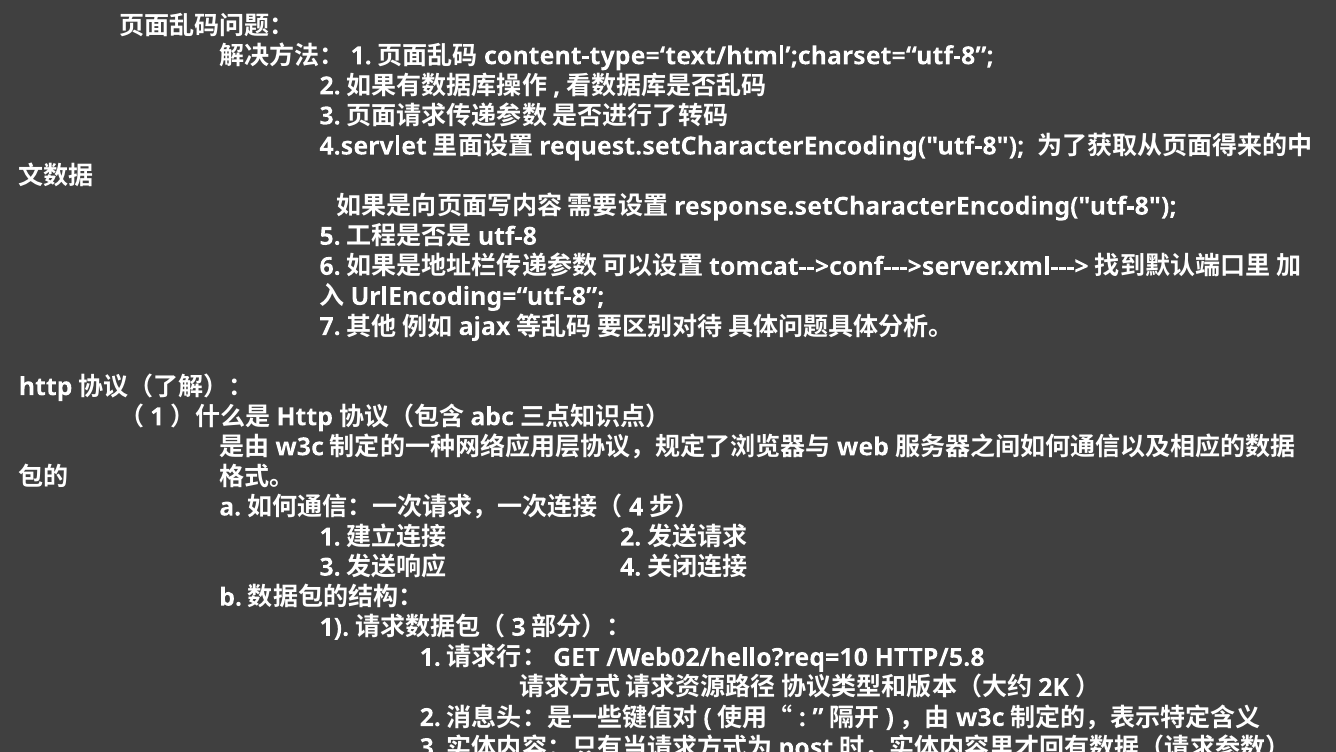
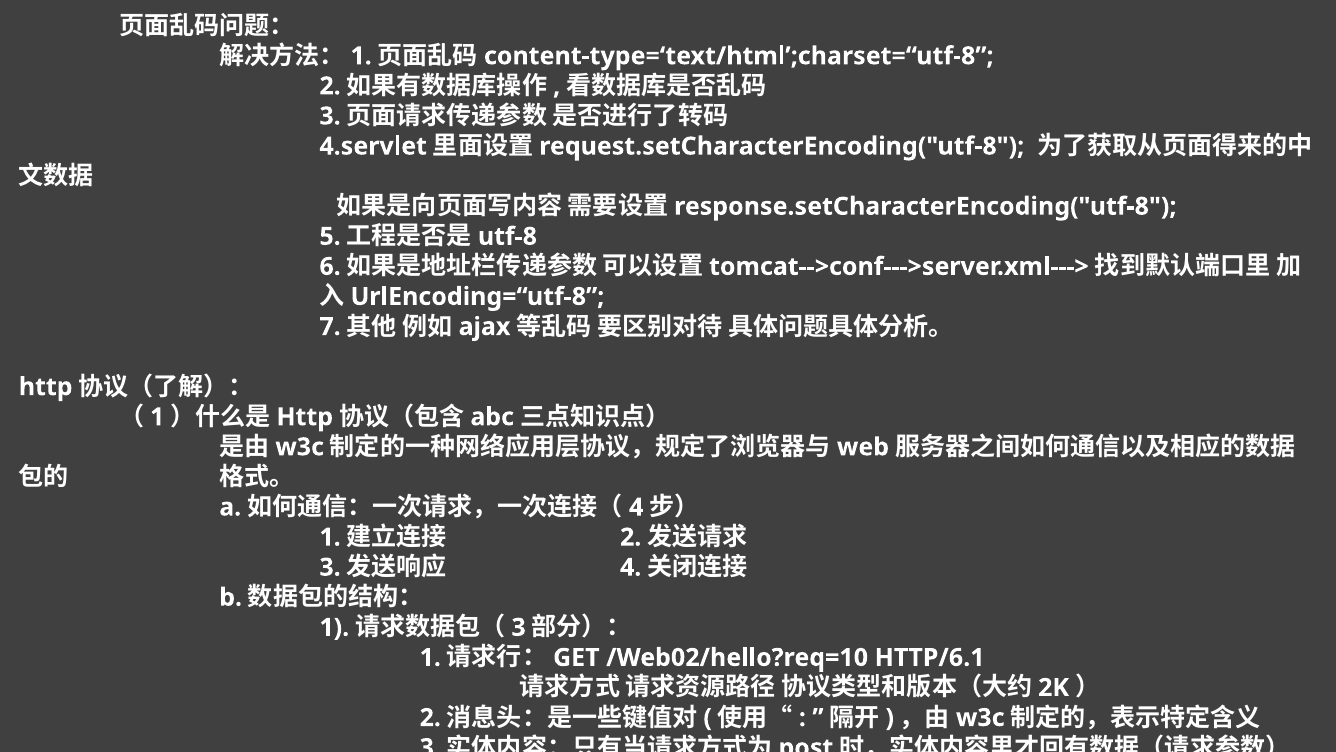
HTTP/5.8: HTTP/5.8 -> HTTP/6.1
